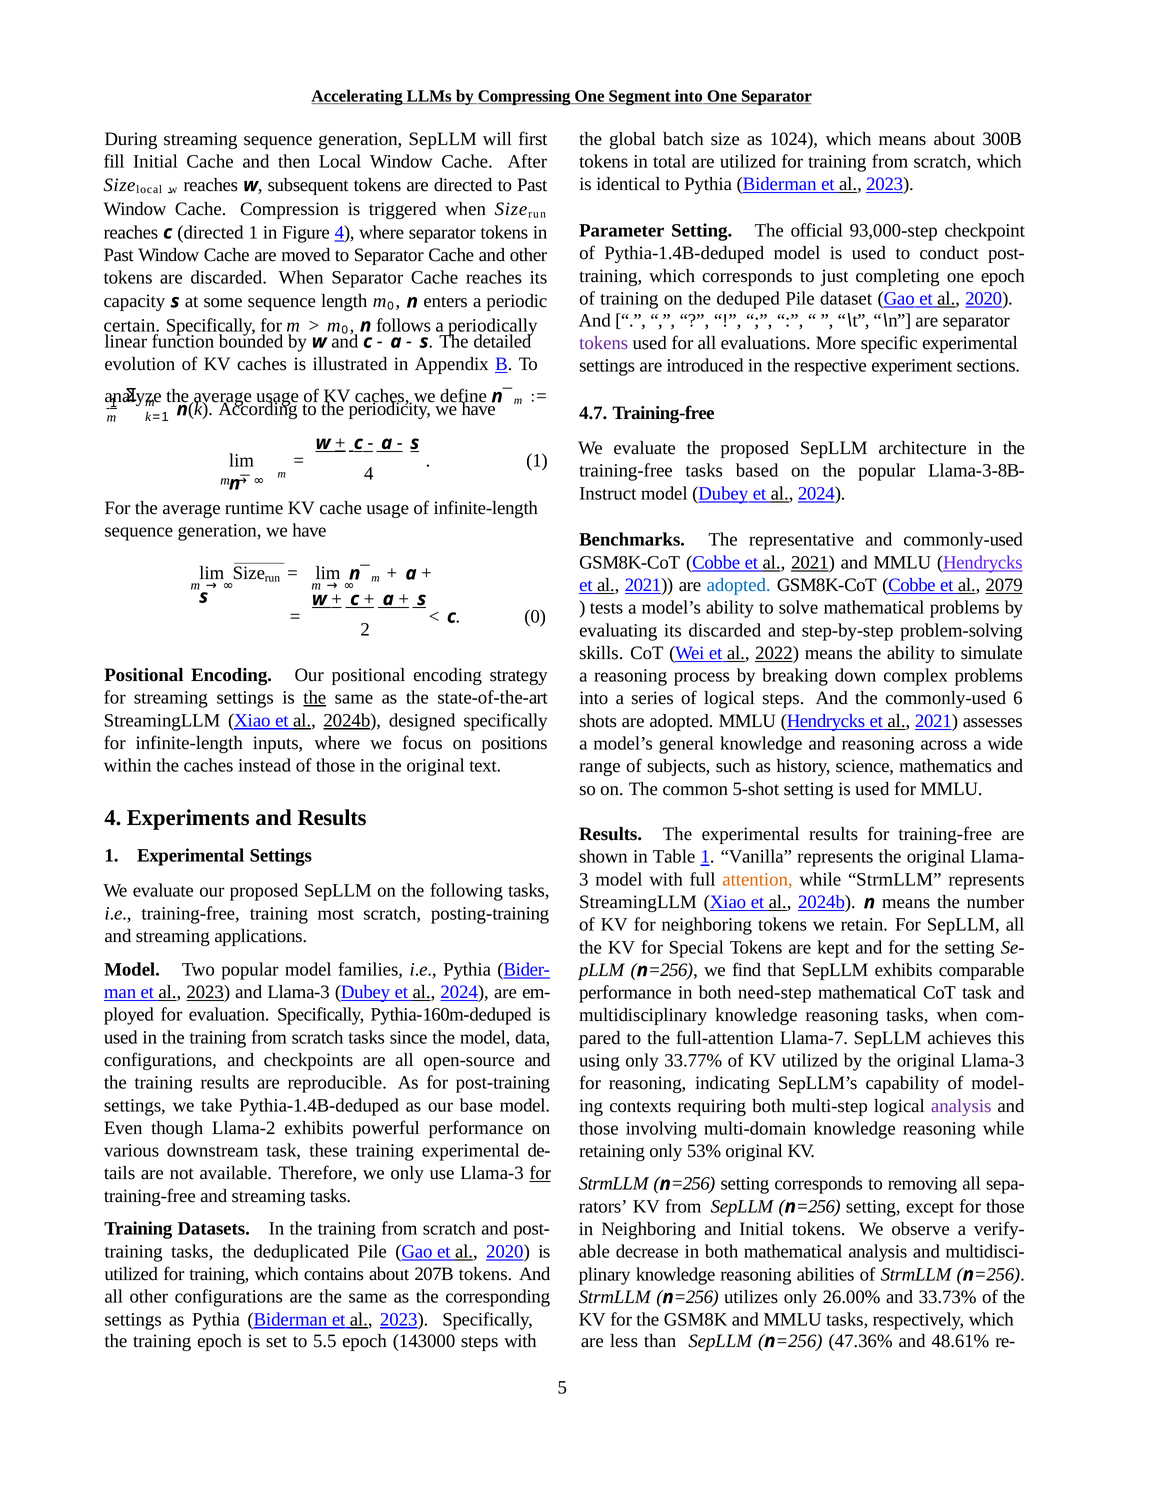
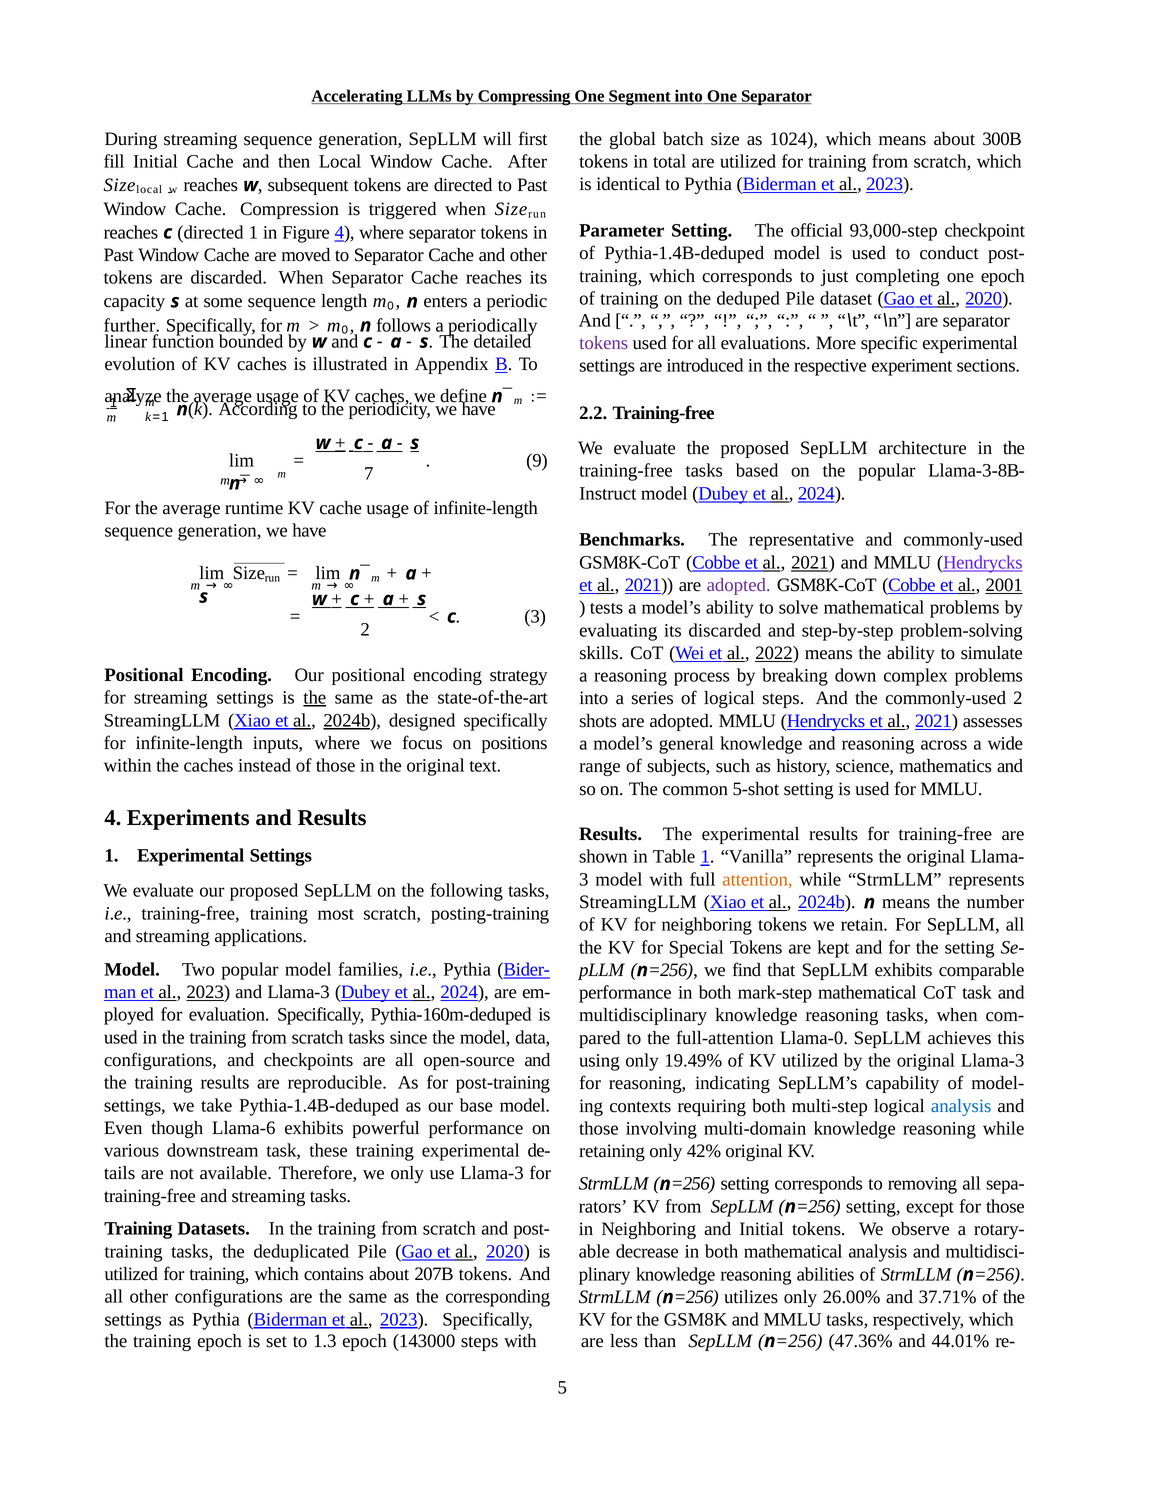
certain: certain -> further
4.7: 4.7 -> 2.2
1 at (537, 460): 1 -> 9
m 4: 4 -> 7
adopted at (739, 585) colour: blue -> purple
2079: 2079 -> 2001
0 at (535, 617): 0 -> 3
commonly-used 6: 6 -> 2
need-step: need-step -> mark-step
Llama-7: Llama-7 -> Llama-0
33.77%: 33.77% -> 19.49%
analysis at (961, 1106) colour: purple -> blue
Llama-2: Llama-2 -> Llama-6
53%: 53% -> 42%
for at (540, 1173) underline: present -> none
verify-: verify- -> rotary-
33.73%: 33.73% -> 37.71%
5.5: 5.5 -> 1.3
48.61%: 48.61% -> 44.01%
